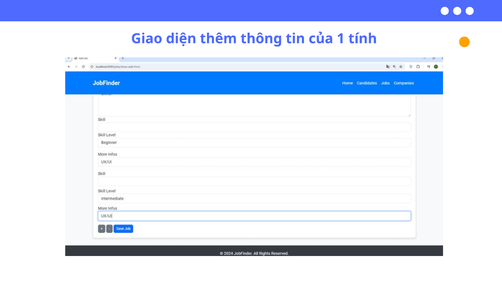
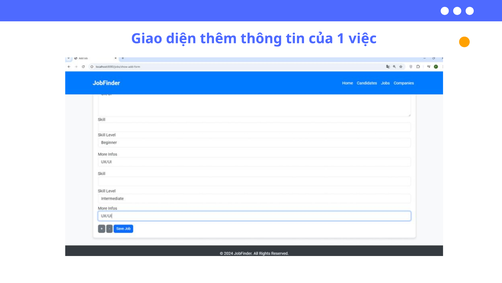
tính: tính -> việc
